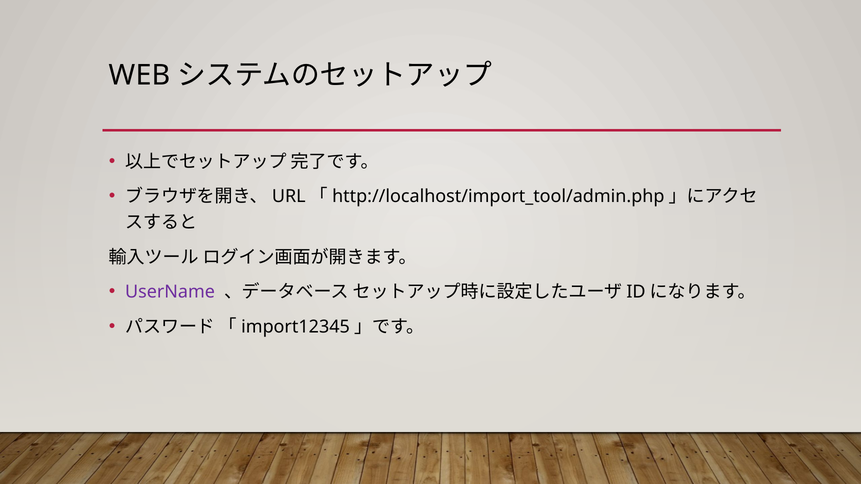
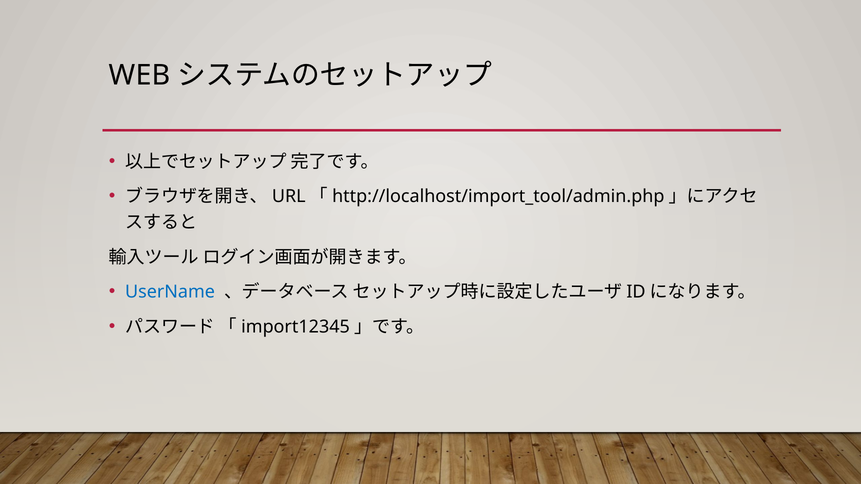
UserName colour: purple -> blue
